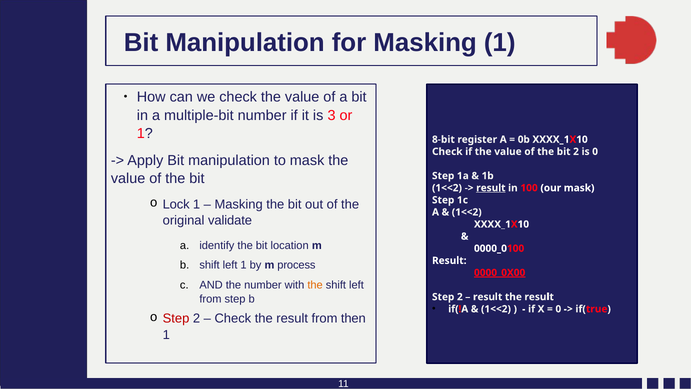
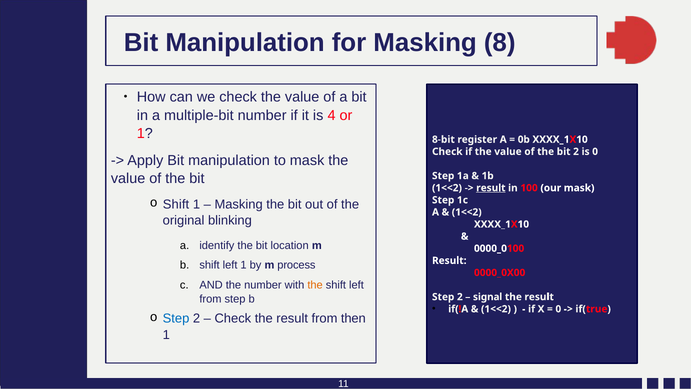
Masking 1: 1 -> 8
3: 3 -> 4
Lock at (176, 204): Lock -> Shift
validate: validate -> blinking
0000_0X00 underline: present -> none
result at (488, 297): result -> signal
Step at (176, 318) colour: red -> blue
